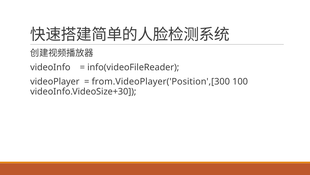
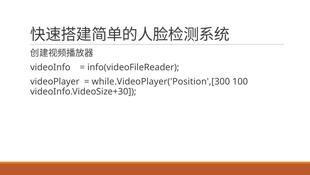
from.VideoPlayer('Position',[300: from.VideoPlayer('Position',[300 -> while.VideoPlayer('Position',[300
